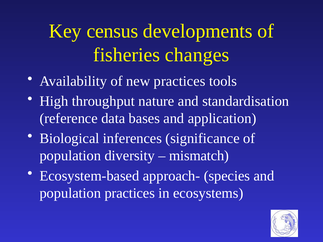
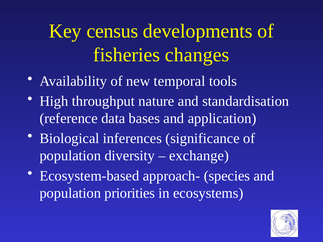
new practices: practices -> temporal
mismatch: mismatch -> exchange
population practices: practices -> priorities
